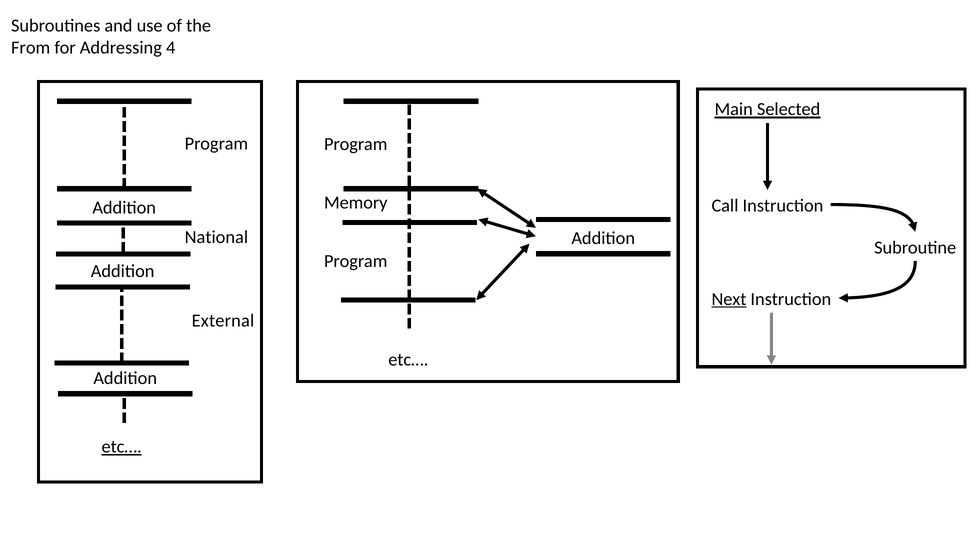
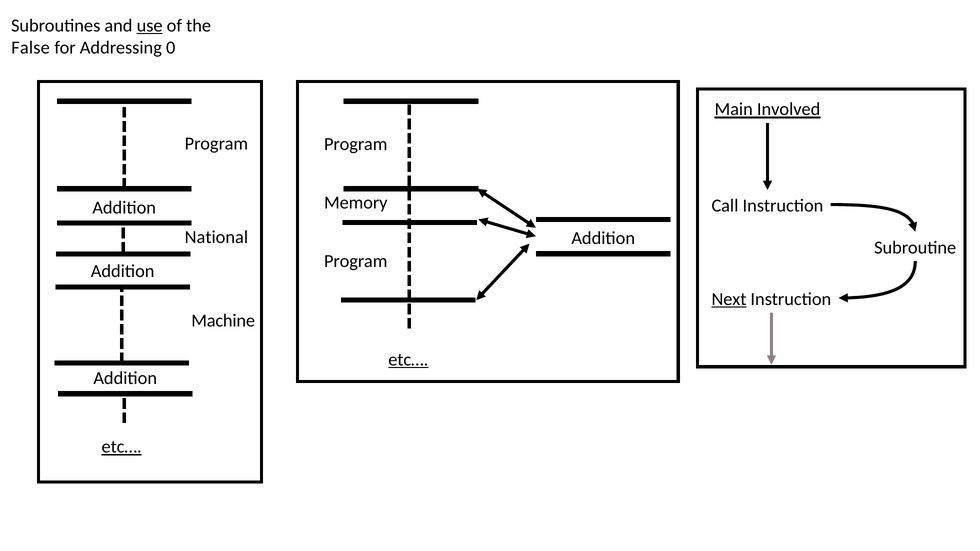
use underline: none -> present
From: From -> False
4: 4 -> 0
Selected: Selected -> Involved
External: External -> Machine
etc… at (408, 360) underline: none -> present
